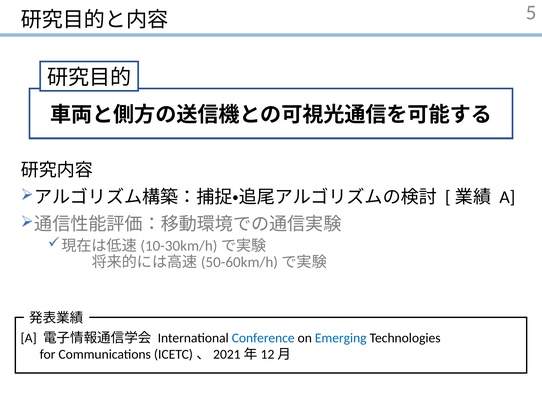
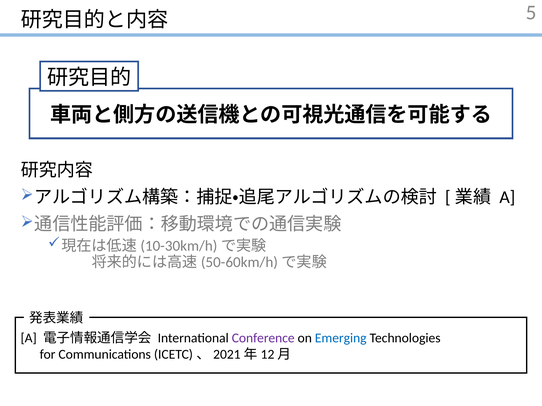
Conference colour: blue -> purple
